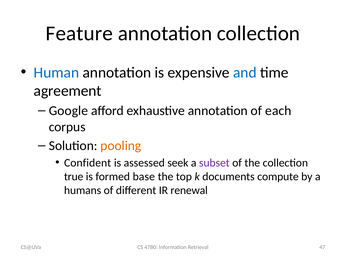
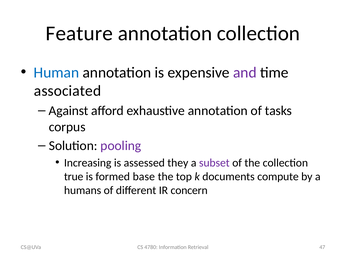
and colour: blue -> purple
agreement: agreement -> associated
Google: Google -> Against
each: each -> tasks
pooling colour: orange -> purple
Confident: Confident -> Increasing
seek: seek -> they
renewal: renewal -> concern
